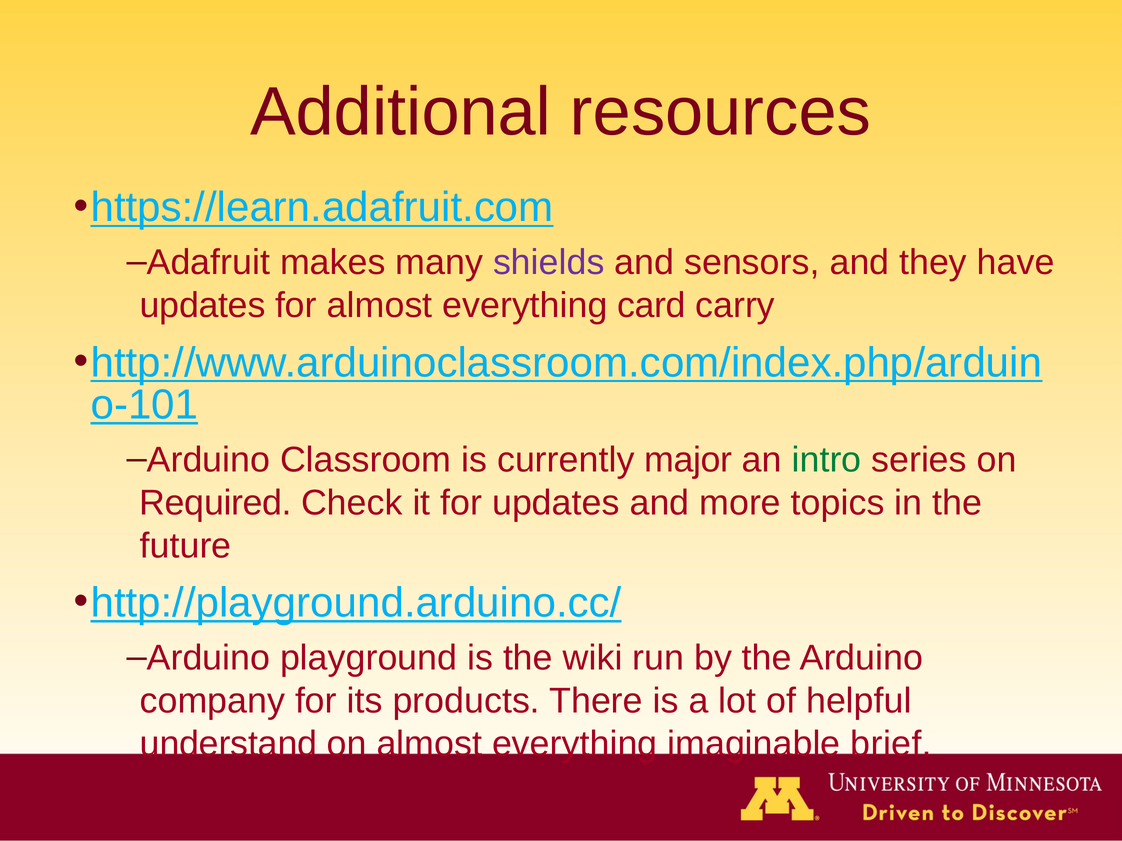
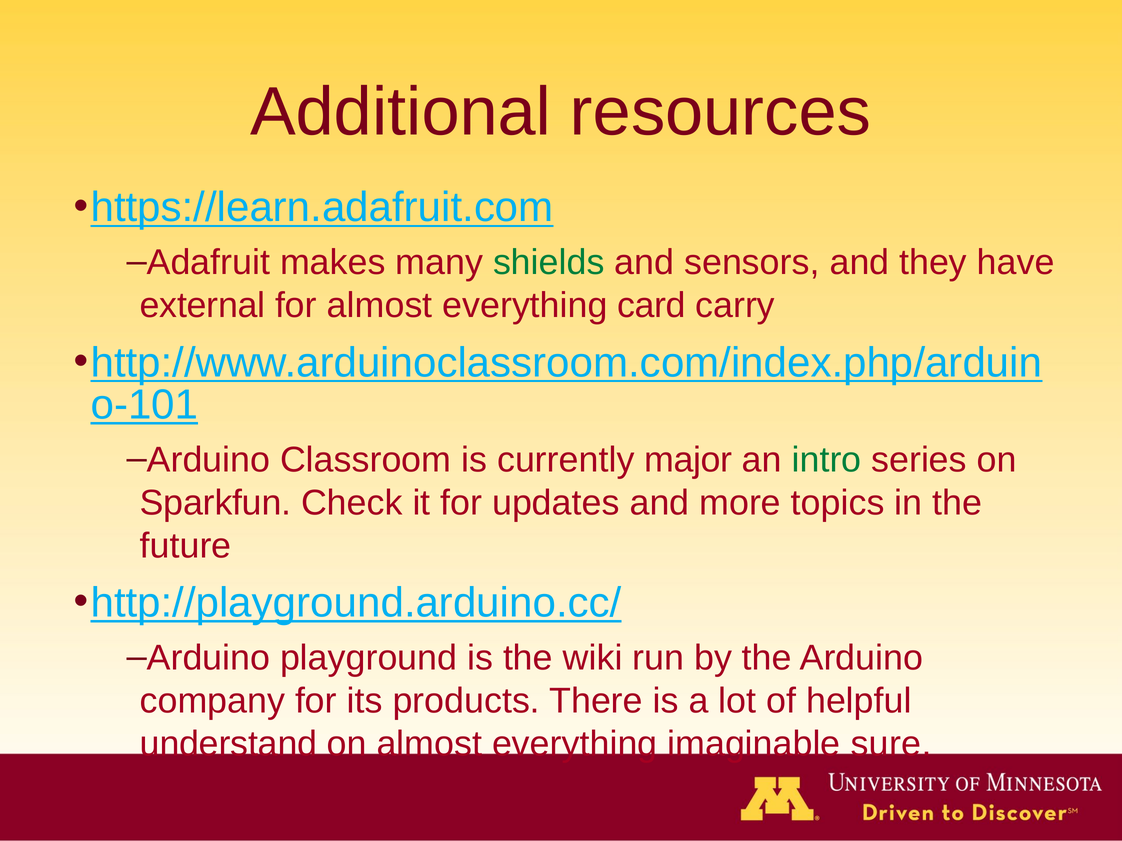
shields colour: purple -> green
updates at (203, 306): updates -> external
Required: Required -> Sparkfun
brief: brief -> sure
